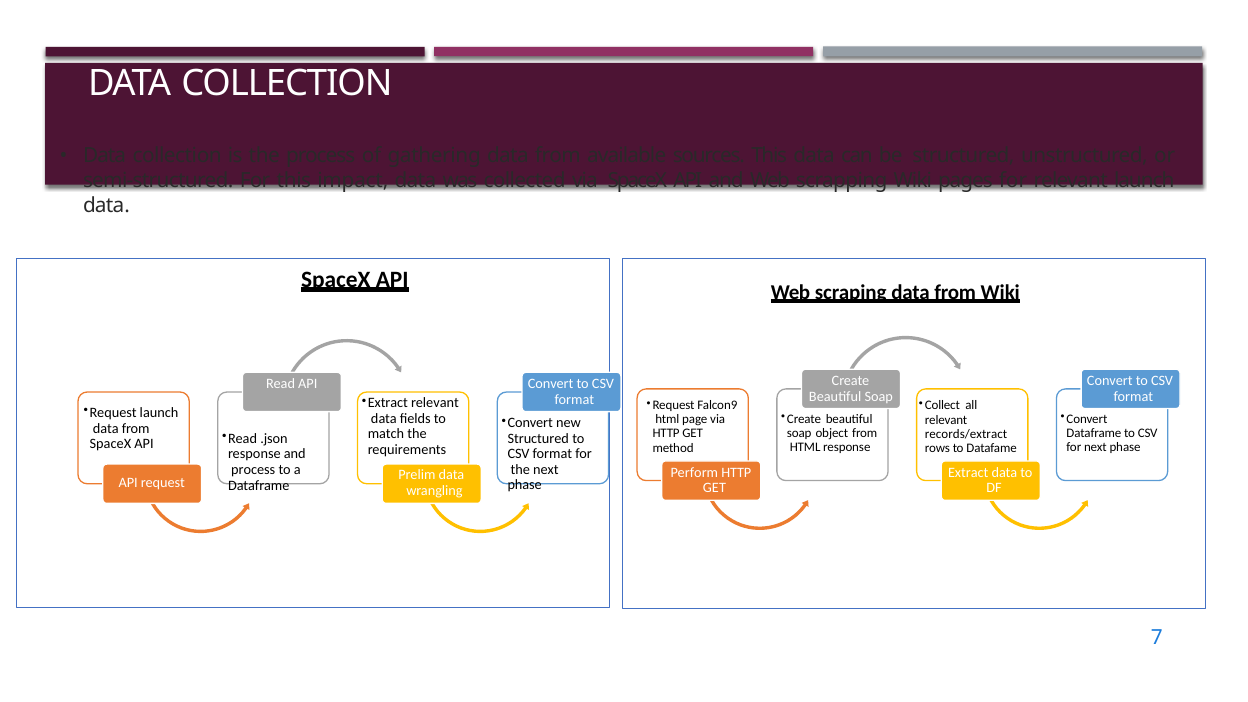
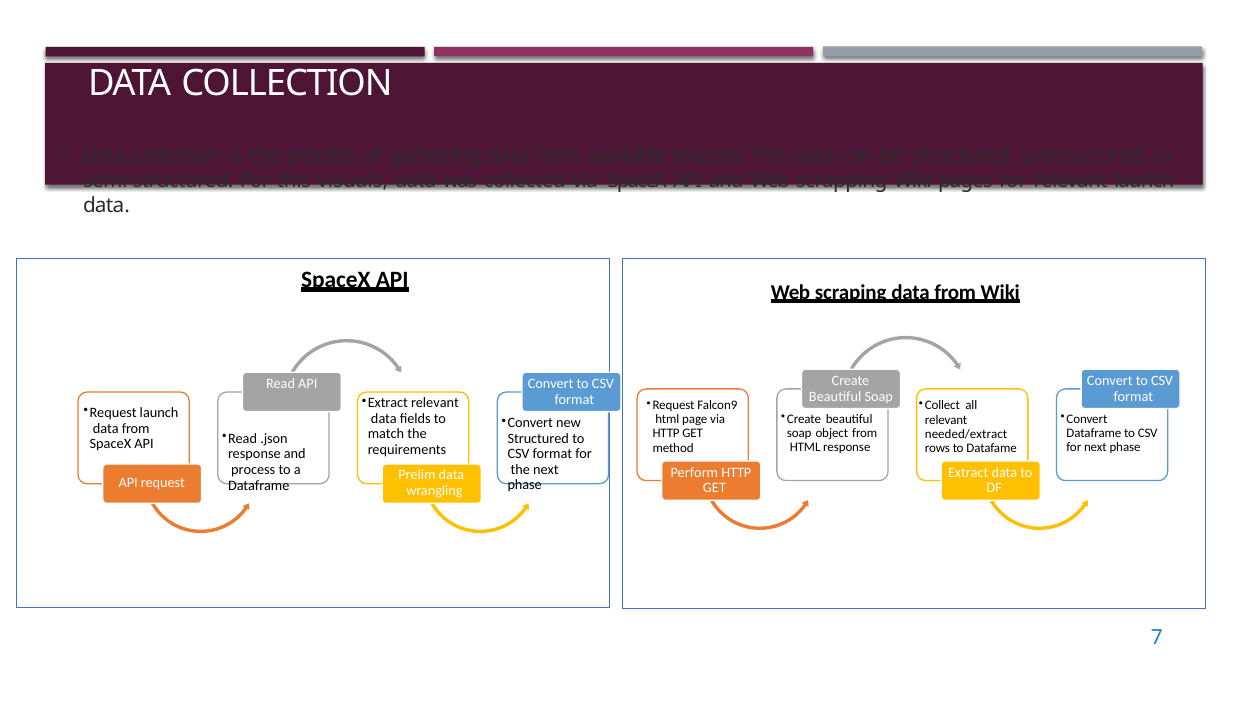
impact: impact -> visuals
records/extract: records/extract -> needed/extract
